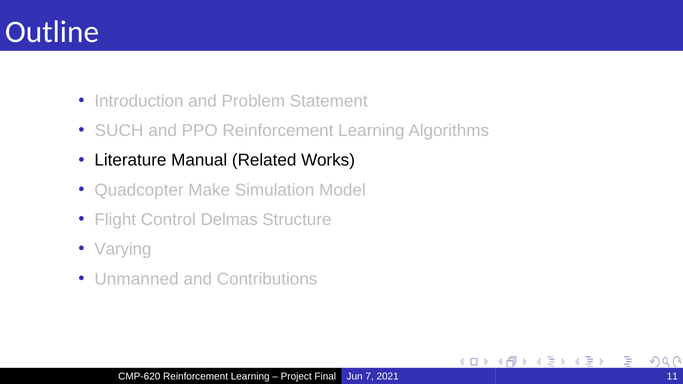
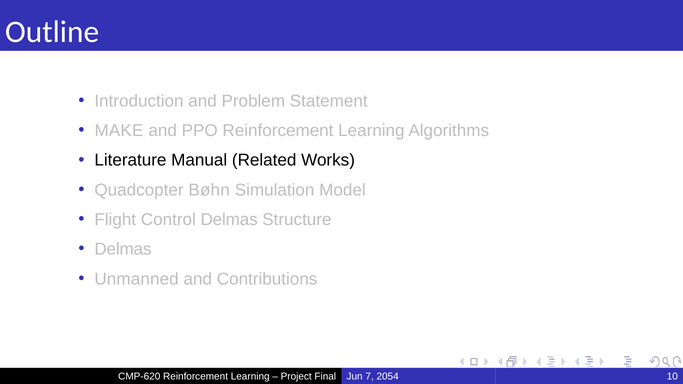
SUCH: SUCH -> MAKE
Make: Make -> Bøhn
Varying at (123, 249): Varying -> Delmas
2021: 2021 -> 2054
11: 11 -> 10
